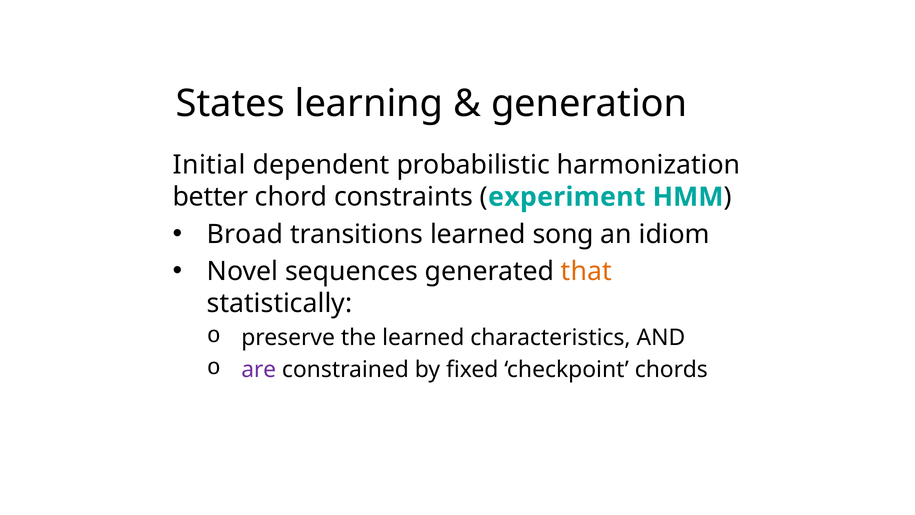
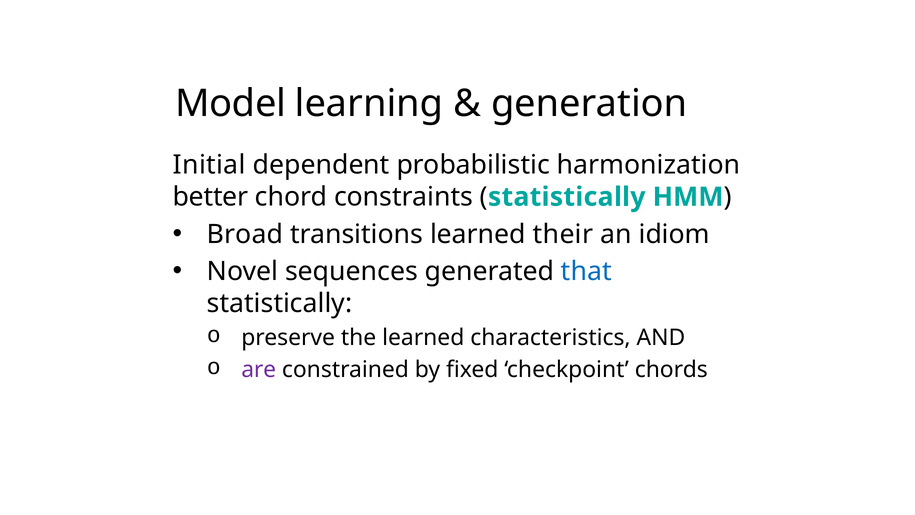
States: States -> Model
experiment at (567, 197): experiment -> statistically
song: song -> their
that colour: orange -> blue
